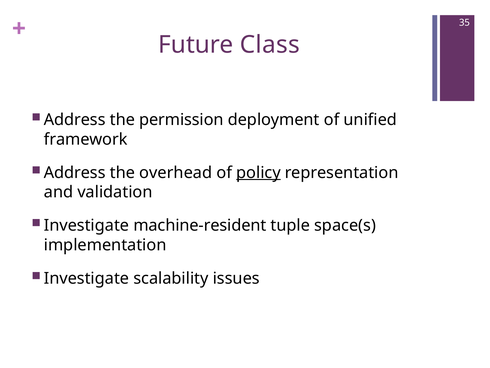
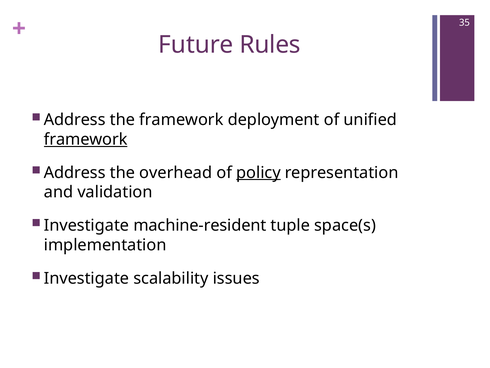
Class: Class -> Rules
the permission: permission -> framework
framework at (86, 139) underline: none -> present
